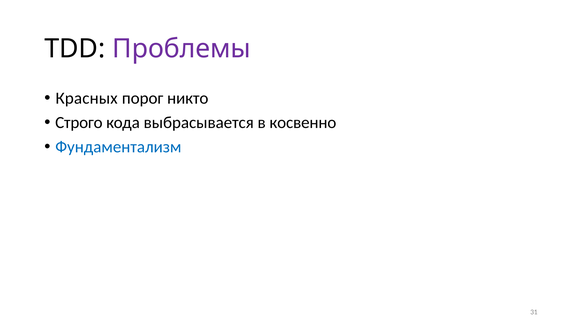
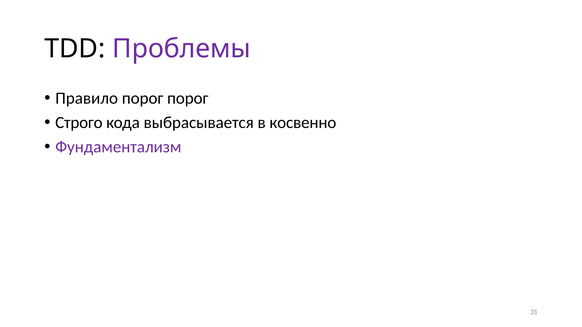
Красных: Красных -> Правило
порог никто: никто -> порог
Фундаментализм colour: blue -> purple
